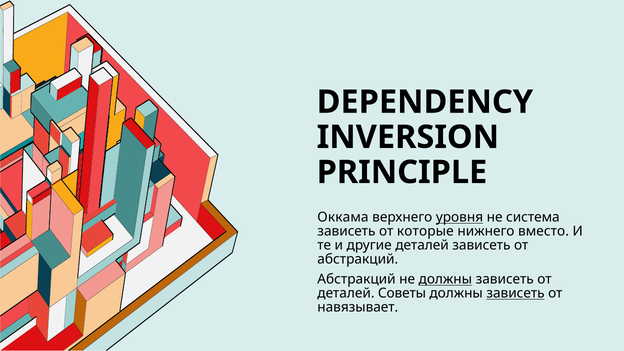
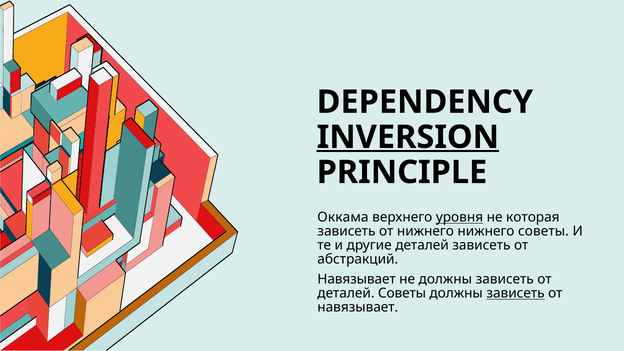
INVERSION underline: none -> present
система: система -> которая
от которые: которые -> нижнего
нижнего вместо: вместо -> советы
Абстракций at (357, 279): Абстракций -> Навязывает
должны at (445, 279) underline: present -> none
